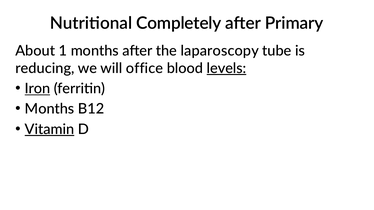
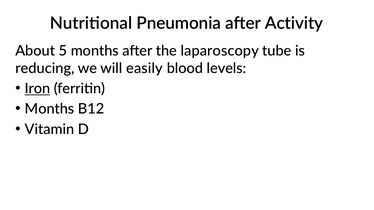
Completely: Completely -> Pneumonia
Primary: Primary -> Activity
1: 1 -> 5
office: office -> easily
levels underline: present -> none
Vitamin underline: present -> none
